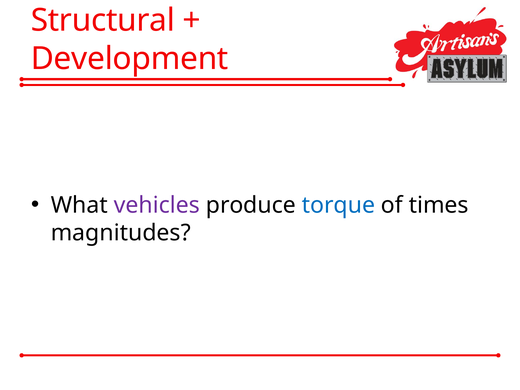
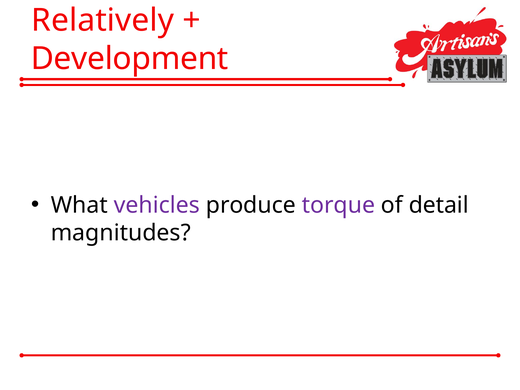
Structural: Structural -> Relatively
torque colour: blue -> purple
times: times -> detail
